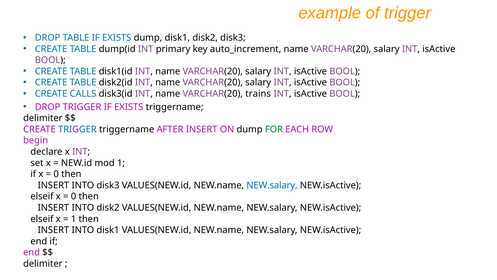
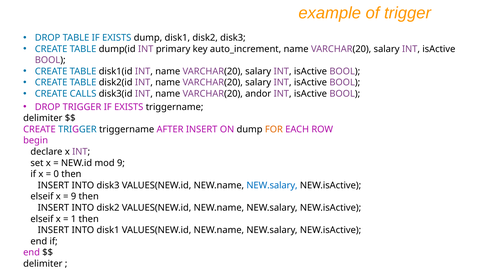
trains: trains -> andor
FOR colour: green -> orange
mod 1: 1 -> 9
0 at (74, 196): 0 -> 9
